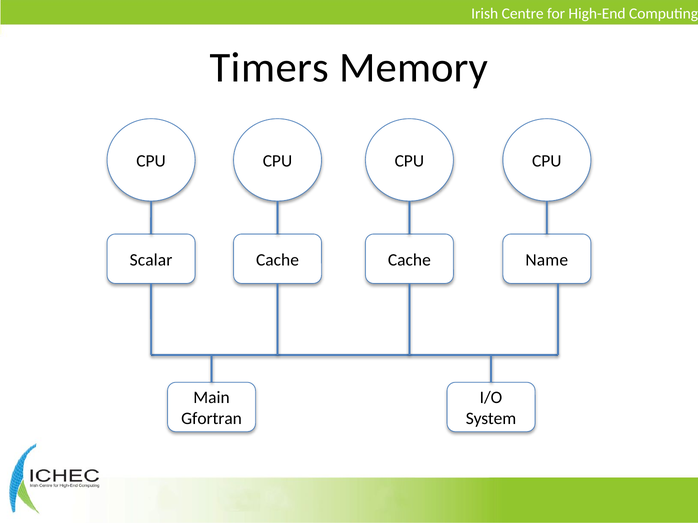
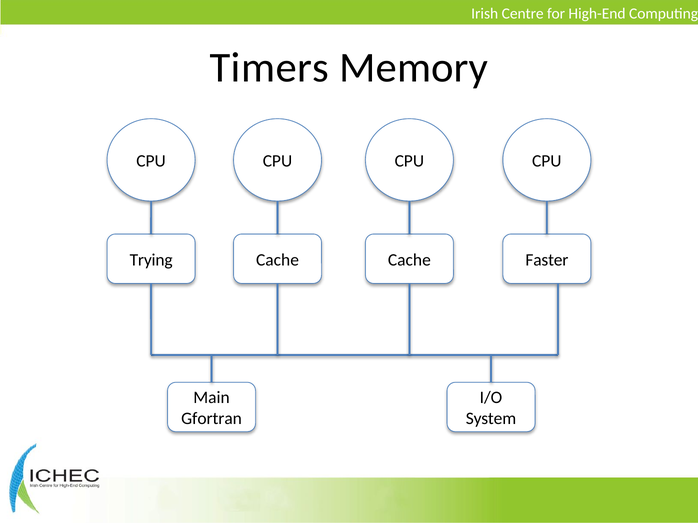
Scalar: Scalar -> Trying
Name: Name -> Faster
